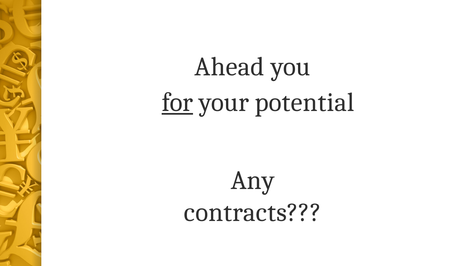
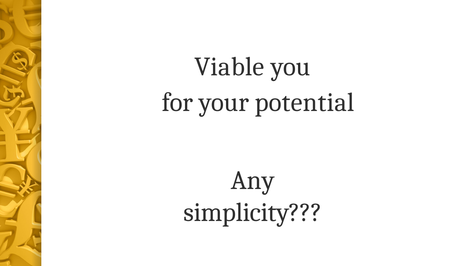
Ahead: Ahead -> Viable
for underline: present -> none
contracts: contracts -> simplicity
